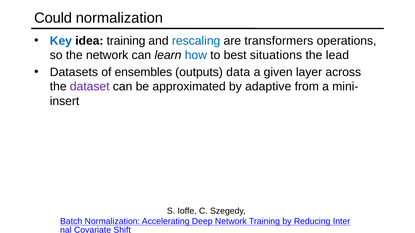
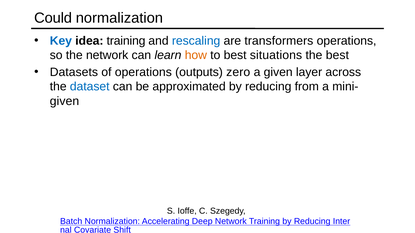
how colour: blue -> orange
the lead: lead -> best
of ensembles: ensembles -> operations
data: data -> zero
dataset colour: purple -> blue
approximated by adaptive: adaptive -> reducing
insert at (65, 101): insert -> given
